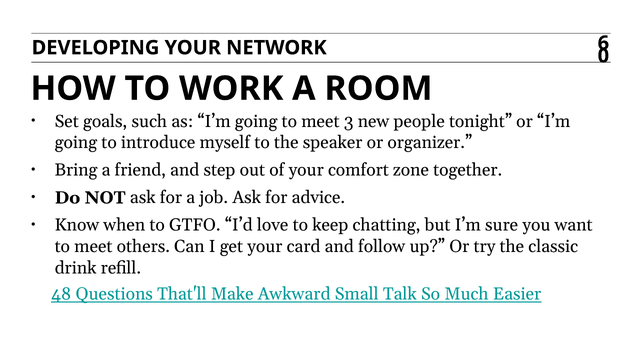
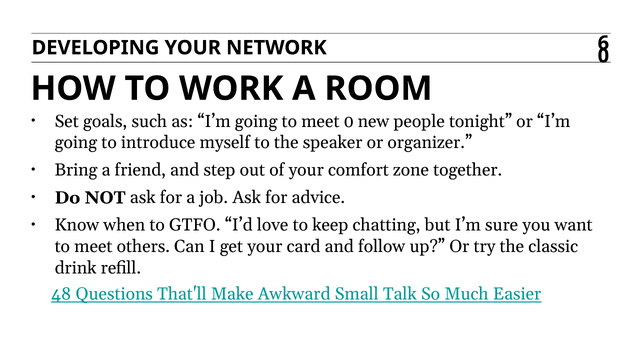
meet 3: 3 -> 0
